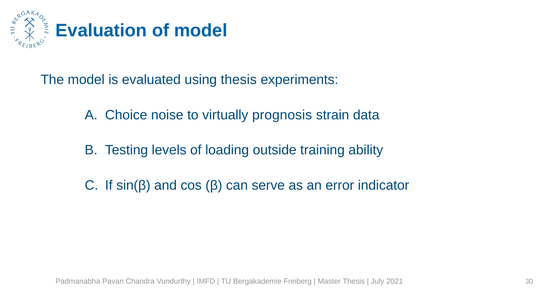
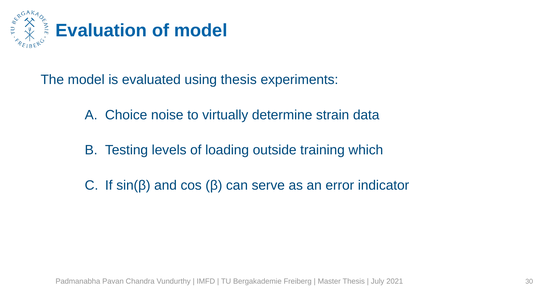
prognosis: prognosis -> determine
ability: ability -> which
